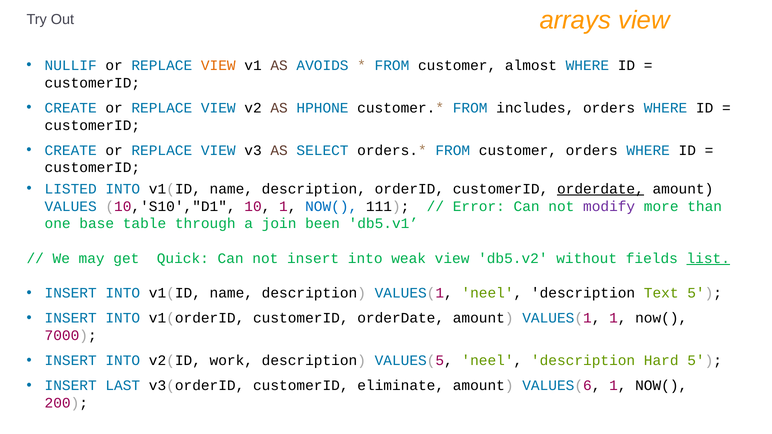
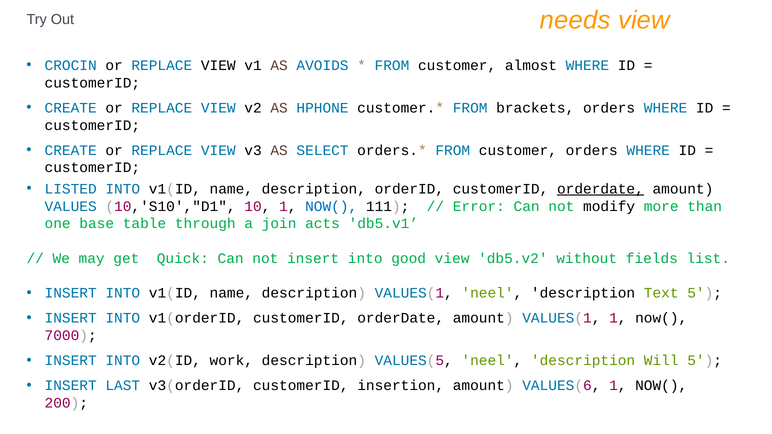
arrays: arrays -> needs
NULLIF: NULLIF -> CROCIN
VIEW at (218, 66) colour: orange -> black
includes: includes -> brackets
modify colour: purple -> black
been: been -> acts
weak: weak -> good
list underline: present -> none
Hard: Hard -> Will
eliminate: eliminate -> insertion
